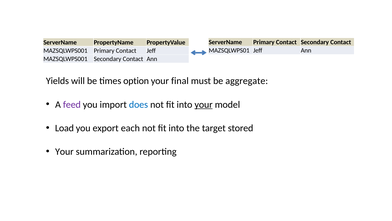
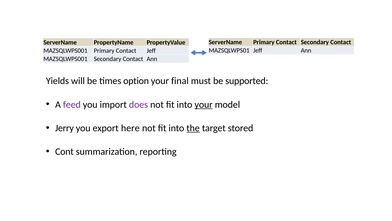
aggregate: aggregate -> supported
does colour: blue -> purple
Load: Load -> Jerry
each: each -> here
the underline: none -> present
Your at (64, 151): Your -> Cont
